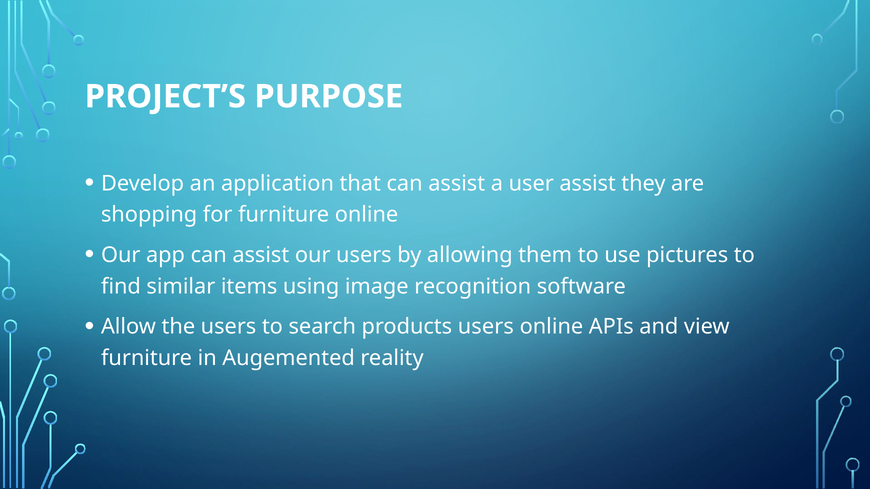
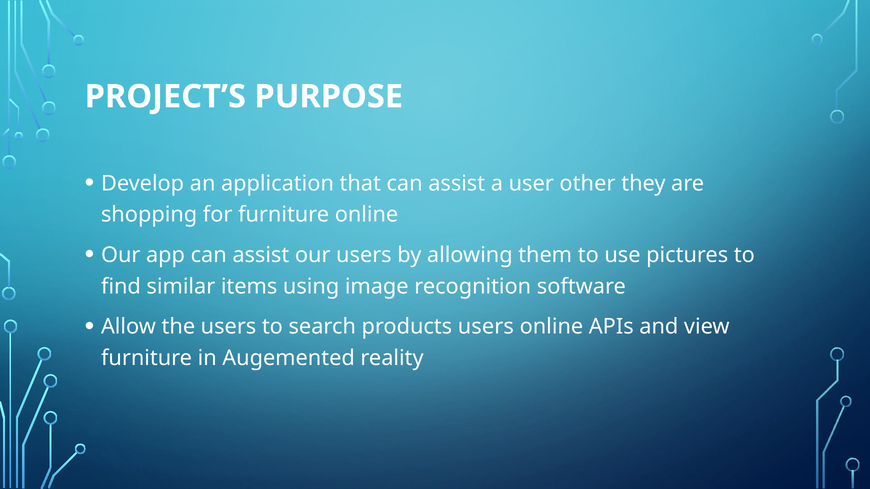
user assist: assist -> other
